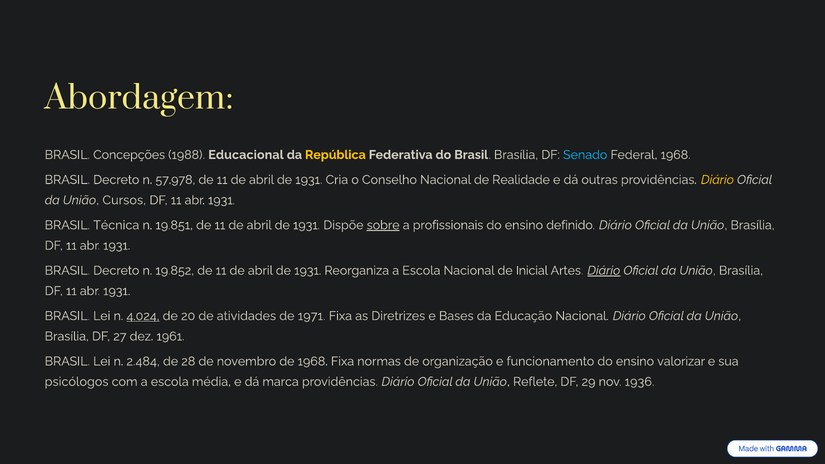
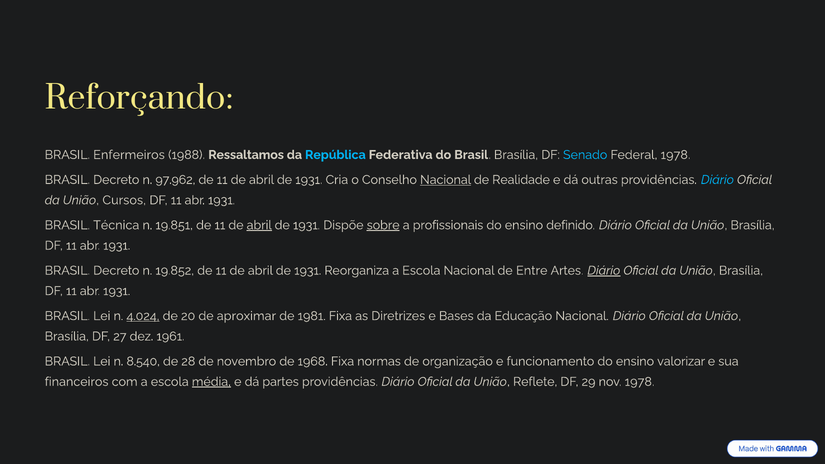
Abordagem: Abordagem -> Reforçando
Concepções: Concepções -> Enfermeiros
Educacional: Educacional -> Ressaltamos
República colour: yellow -> light blue
Federal 1968: 1968 -> 1978
57.978: 57.978 -> 97.962
Nacional at (446, 180) underline: none -> present
Diário at (717, 180) colour: yellow -> light blue
abril at (259, 225) underline: none -> present
Inicial: Inicial -> Entre
atividades: atividades -> aproximar
1971: 1971 -> 1981
2.484: 2.484 -> 8.540
psicólogos: psicólogos -> financeiros
média underline: none -> present
marca: marca -> partes
nov 1936: 1936 -> 1978
